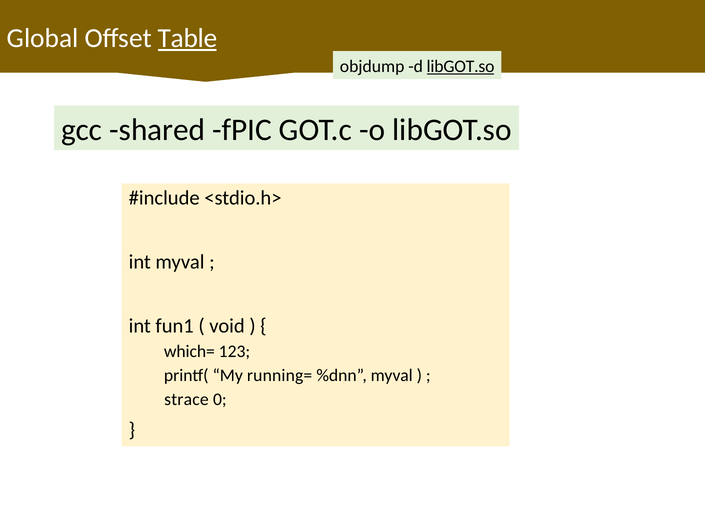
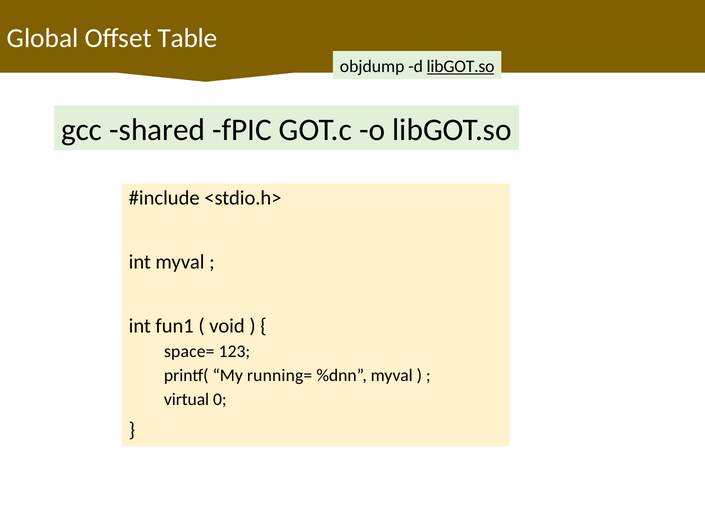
Table underline: present -> none
which=: which= -> space=
strace: strace -> virtual
